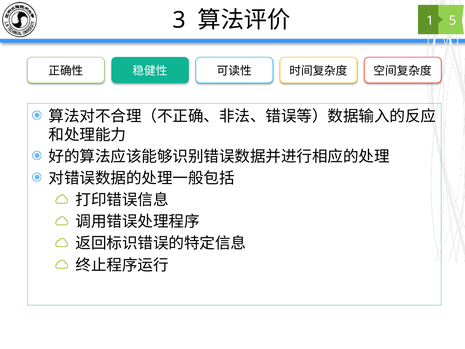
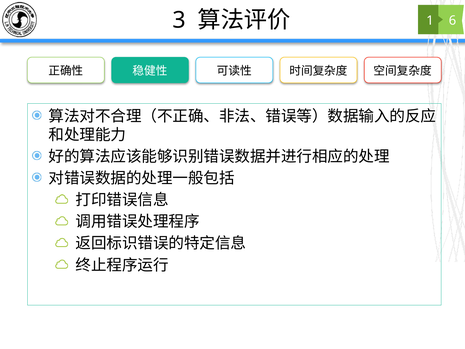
5: 5 -> 6
